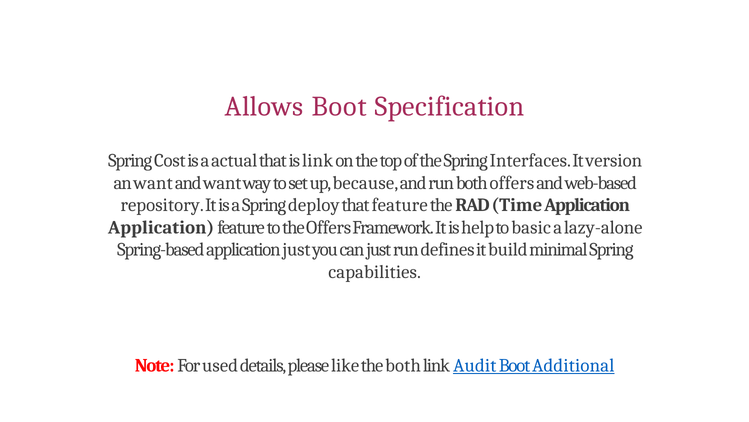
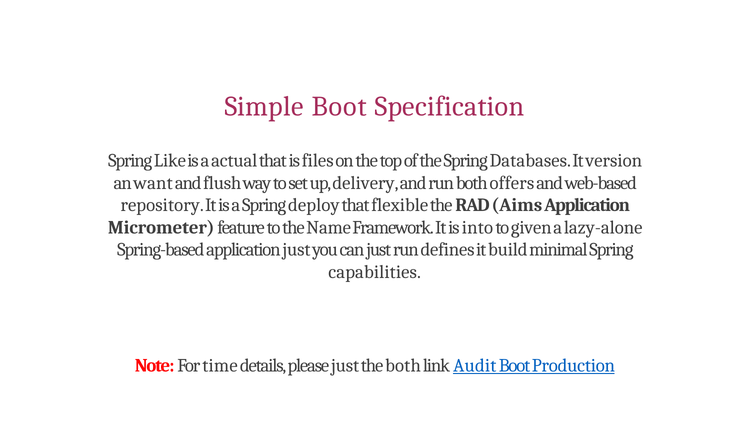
Allows: Allows -> Simple
Cost: Cost -> Like
is link: link -> files
Interfaces: Interfaces -> Databases
and want: want -> flush
because: because -> delivery
that feature: feature -> flexible
Time: Time -> Aims
Application at (161, 227): Application -> Micrometer
the Offers: Offers -> Name
help: help -> into
basic: basic -> given
used: used -> time
please like: like -> just
Additional: Additional -> Production
